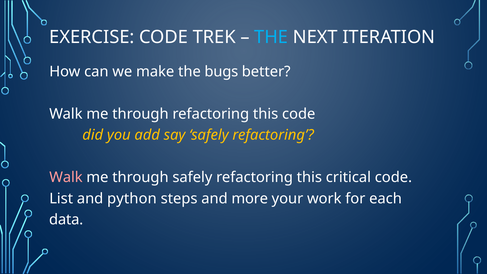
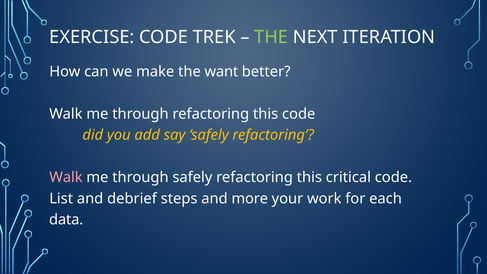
THE at (271, 37) colour: light blue -> light green
bugs: bugs -> want
python: python -> debrief
